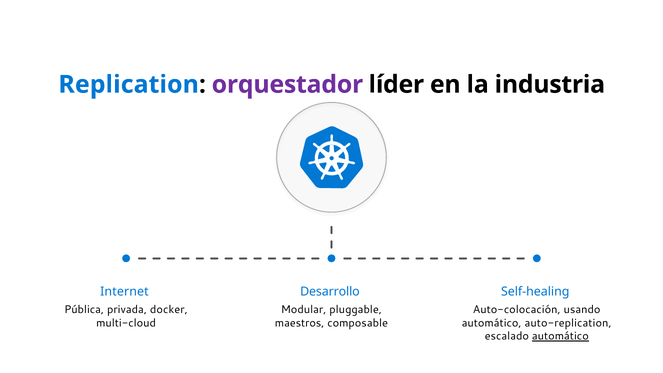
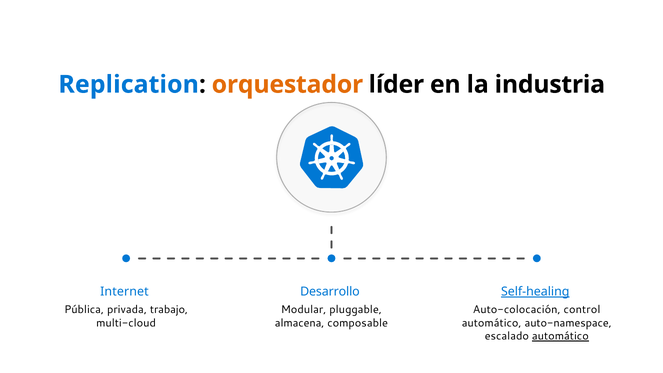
orquestador colour: purple -> orange
Self-healing underline: none -> present
docker: docker -> trabajo
usando: usando -> control
maestros: maestros -> almacena
auto-replication: auto-replication -> auto-namespace
